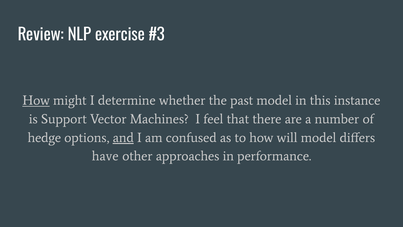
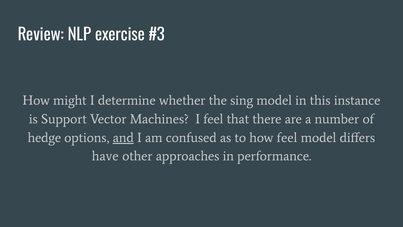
How at (36, 100) underline: present -> none
past: past -> sing
how will: will -> feel
